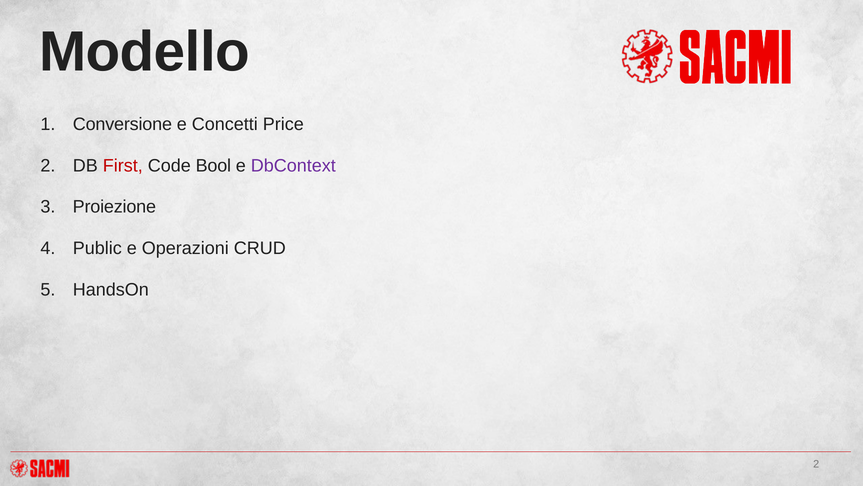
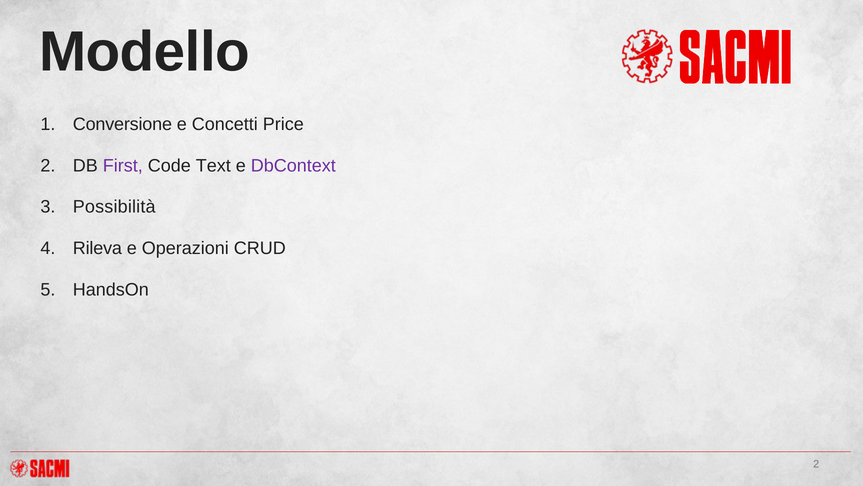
First colour: red -> purple
Bool: Bool -> Text
Proiezione: Proiezione -> Possibilità
Public: Public -> Rileva
